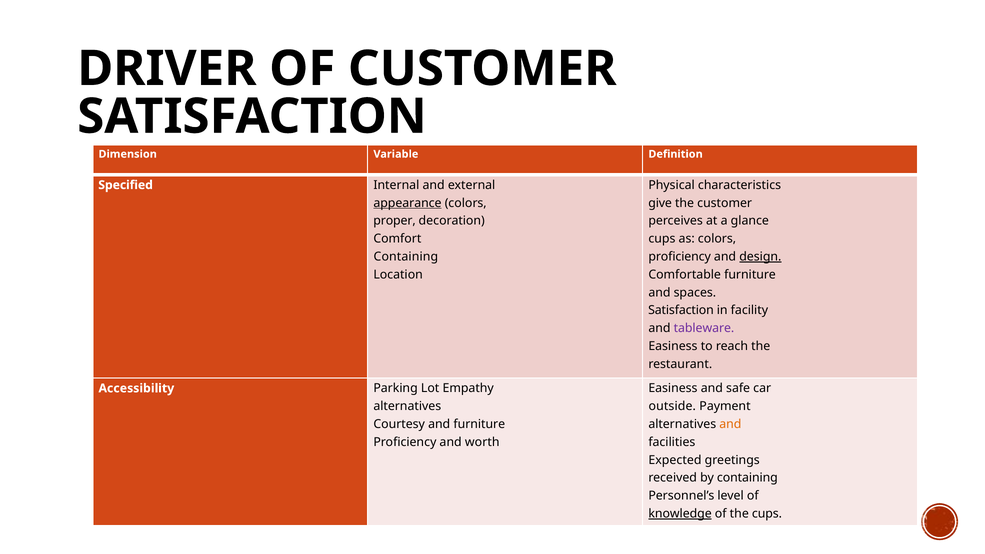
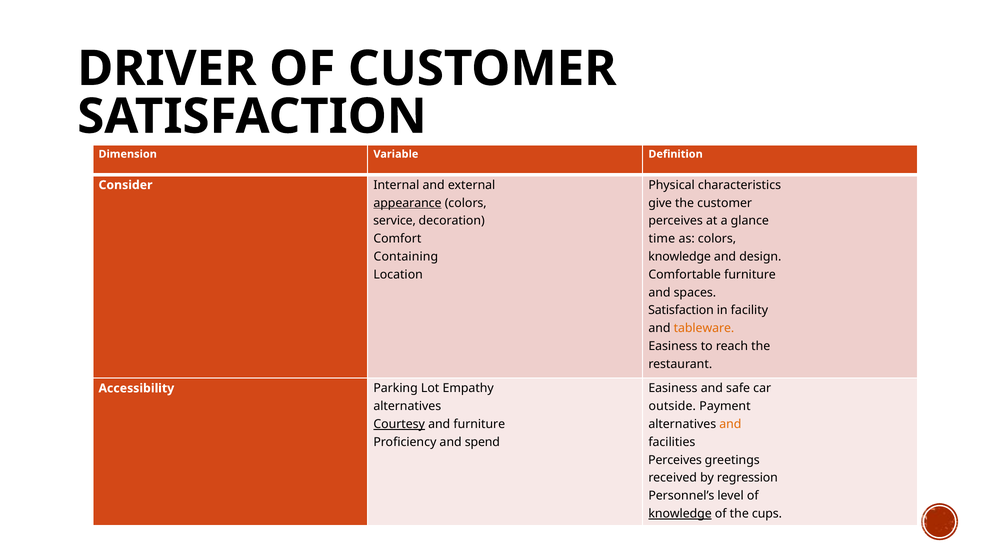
Specified: Specified -> Consider
proper: proper -> service
cups at (662, 239): cups -> time
proficiency at (680, 257): proficiency -> knowledge
design underline: present -> none
tableware colour: purple -> orange
Courtesy underline: none -> present
worth: worth -> spend
Expected at (675, 460): Expected -> Perceives
by containing: containing -> regression
